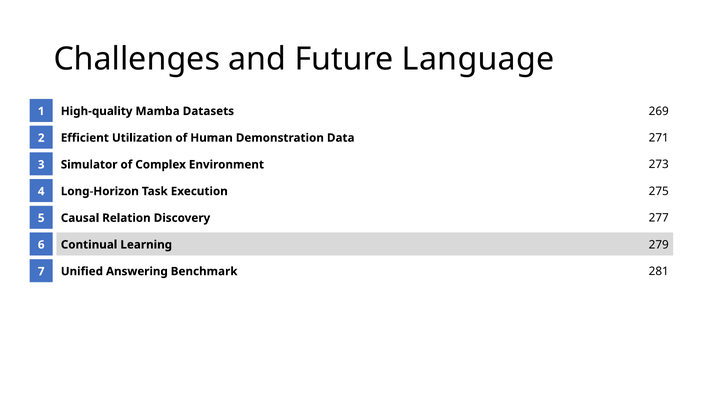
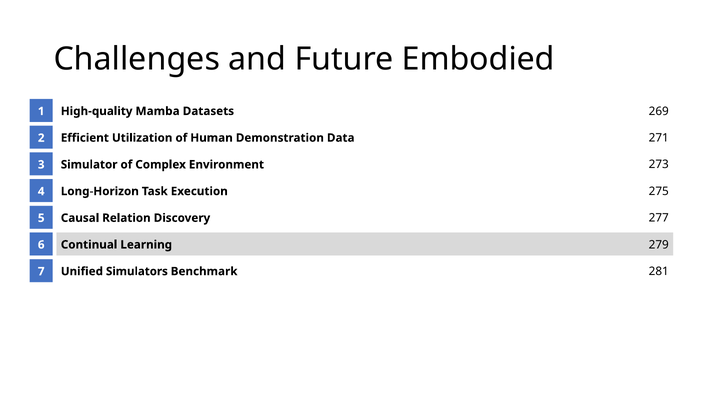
Language: Language -> Embodied
Answering: Answering -> Simulators
